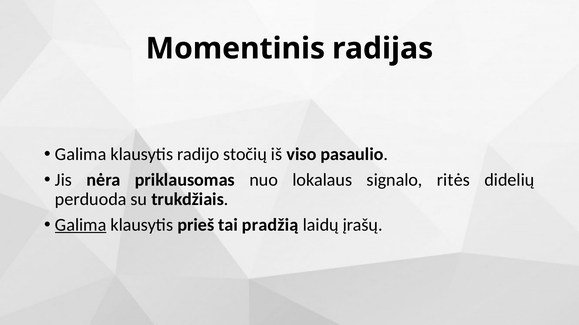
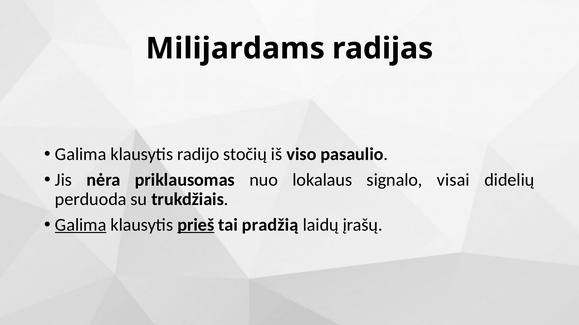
Momentinis: Momentinis -> Milijardams
ritės: ritės -> visai
prieš underline: none -> present
